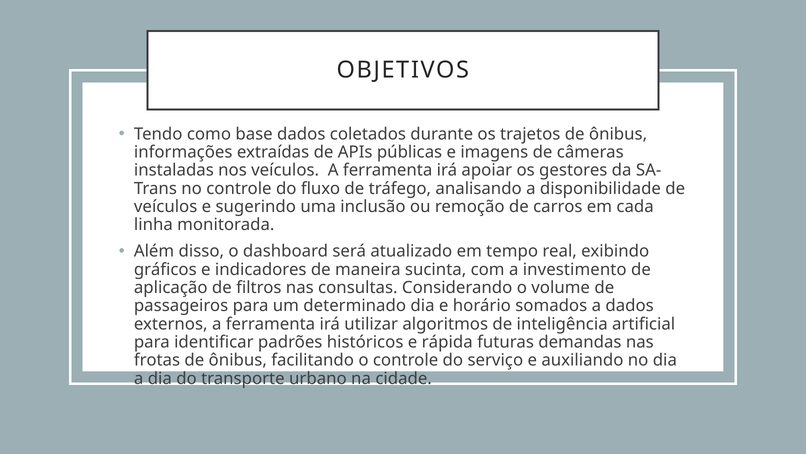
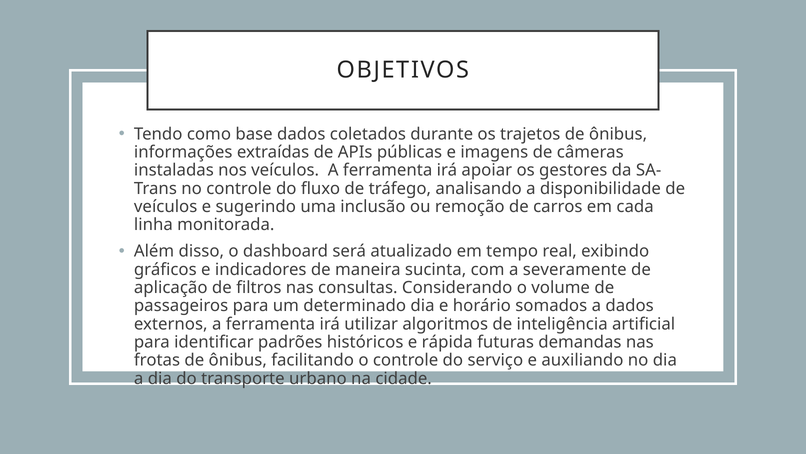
investimento: investimento -> severamente
